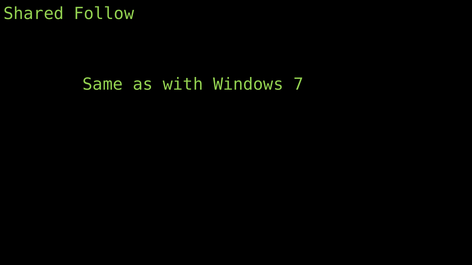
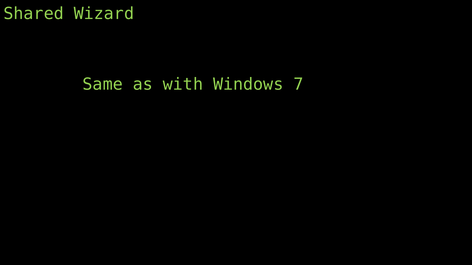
Follow: Follow -> Wizard
